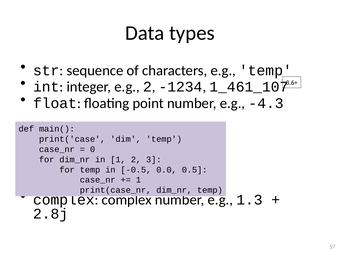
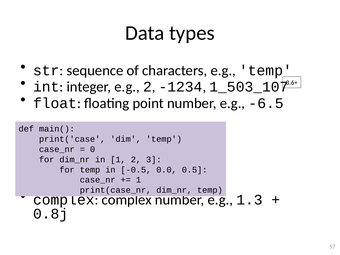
1_461_107: 1_461_107 -> 1_503_107
-4.3: -4.3 -> -6.5
2.8j: 2.8j -> 0.8j
